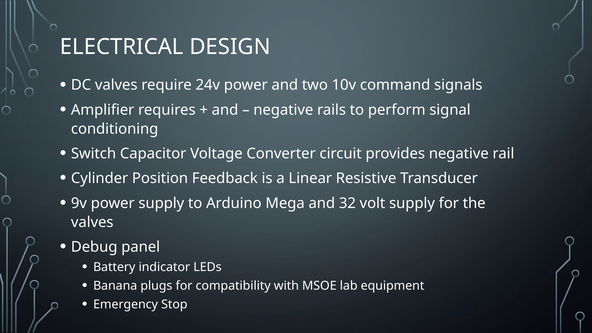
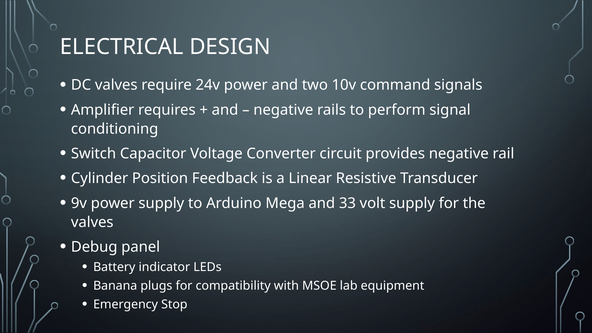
32: 32 -> 33
